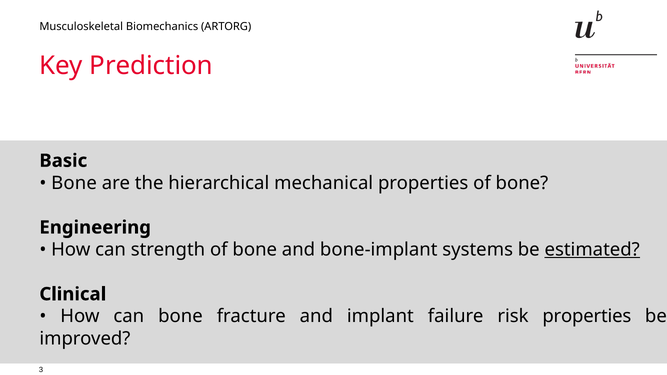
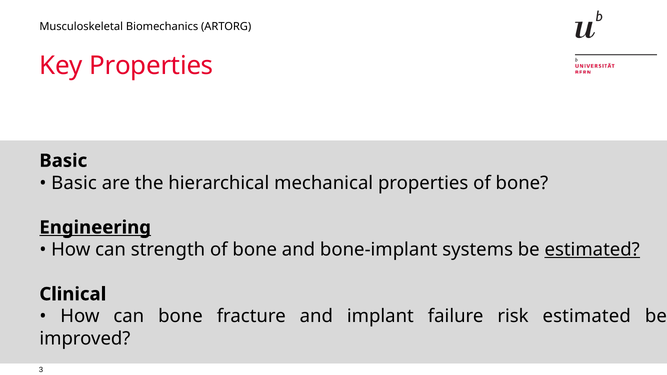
Key Prediction: Prediction -> Properties
Bone at (74, 183): Bone -> Basic
Engineering underline: none -> present
risk properties: properties -> estimated
